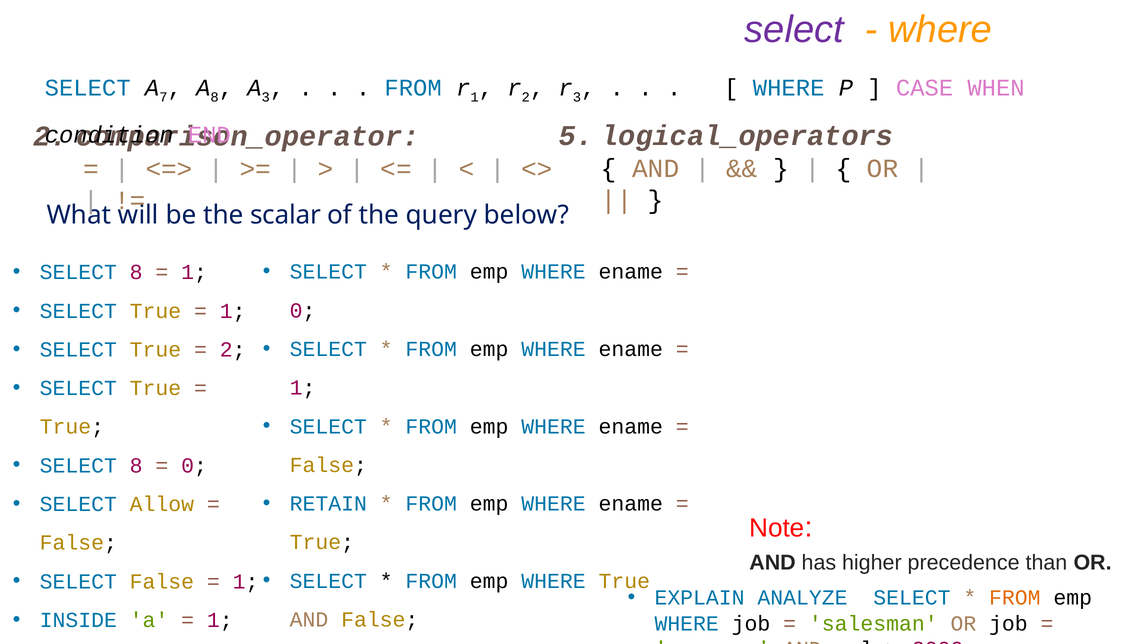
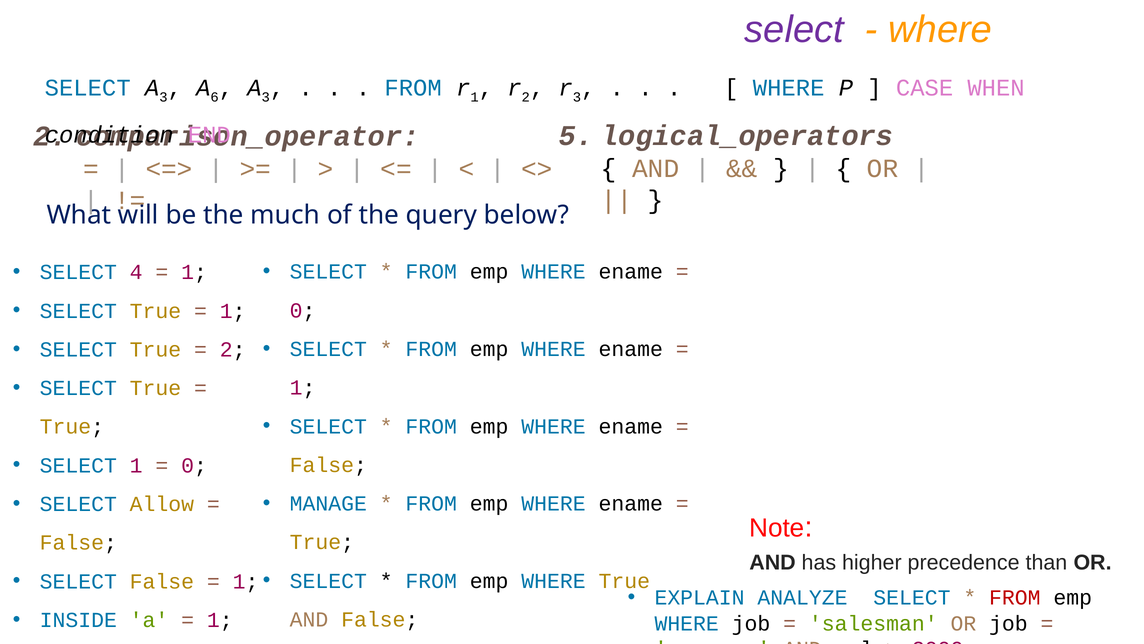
SELECT A 7: 7 -> 3
A 8: 8 -> 6
scalar: scalar -> much
8 at (136, 272): 8 -> 4
8 at (136, 465): 8 -> 1
RETAIN: RETAIN -> MANAGE
FROM at (1015, 597) colour: orange -> red
